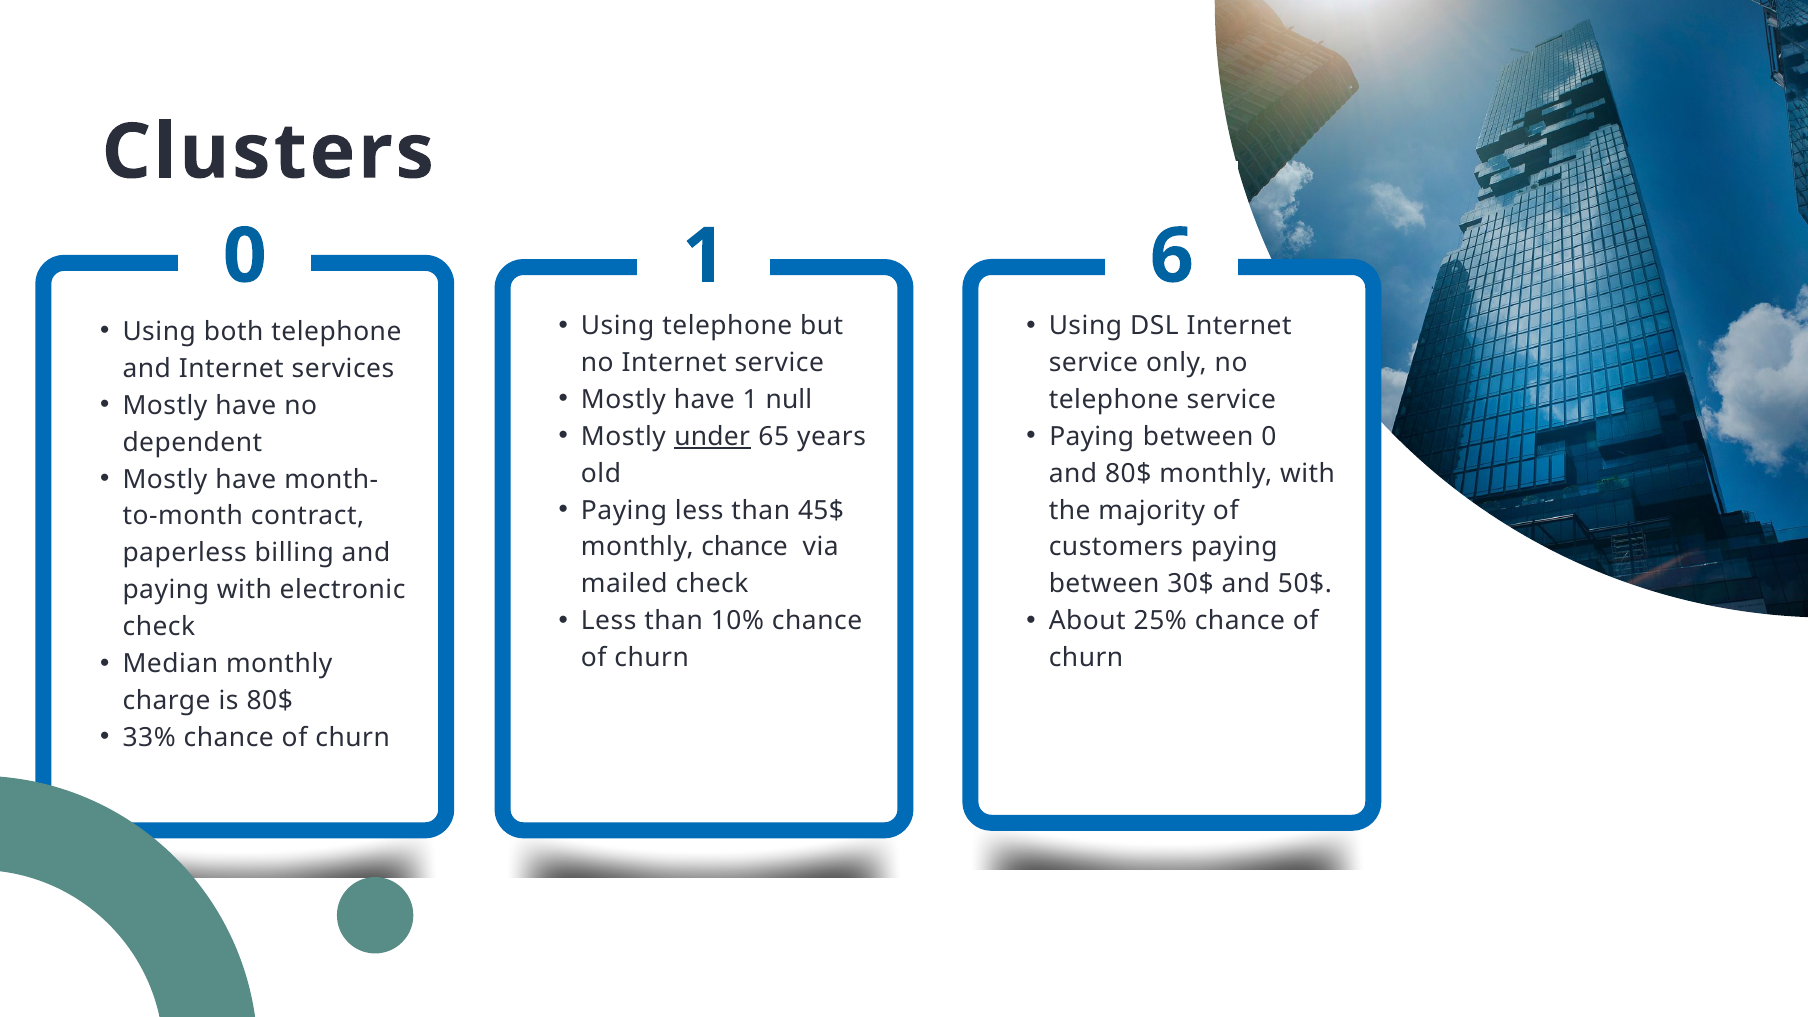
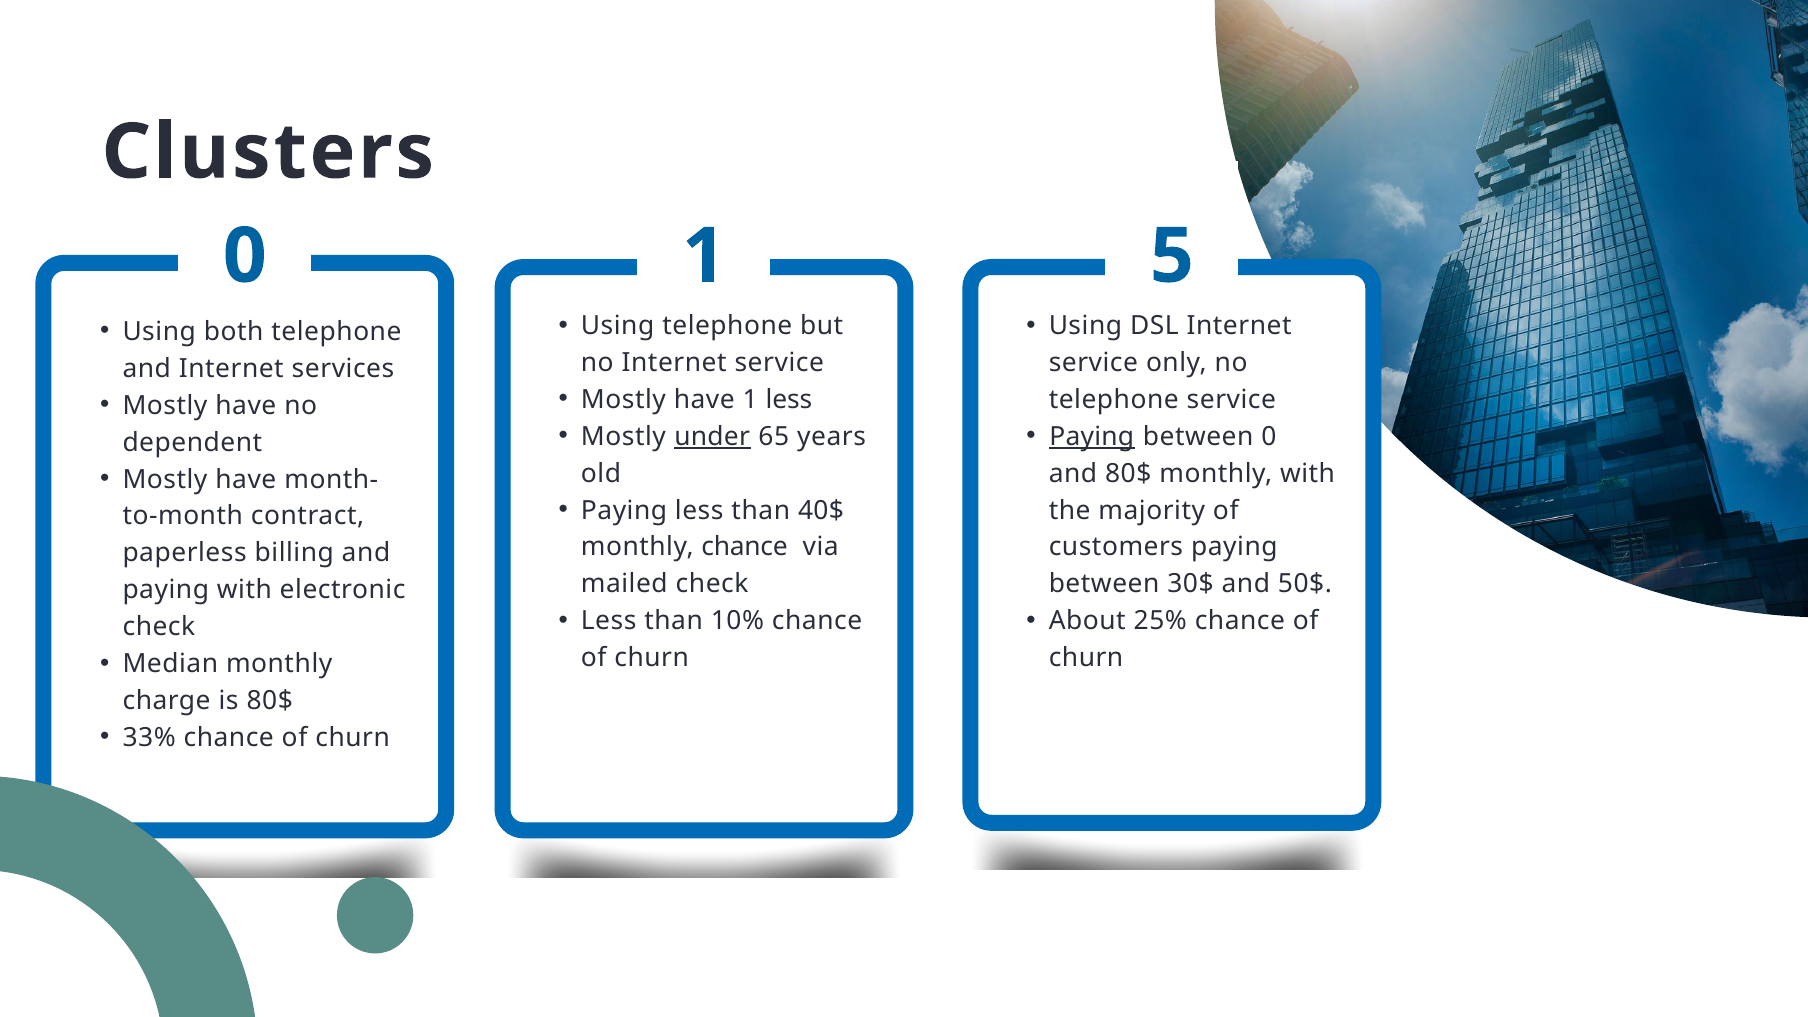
6: 6 -> 5
1 null: null -> less
Paying at (1092, 437) underline: none -> present
45$: 45$ -> 40$
